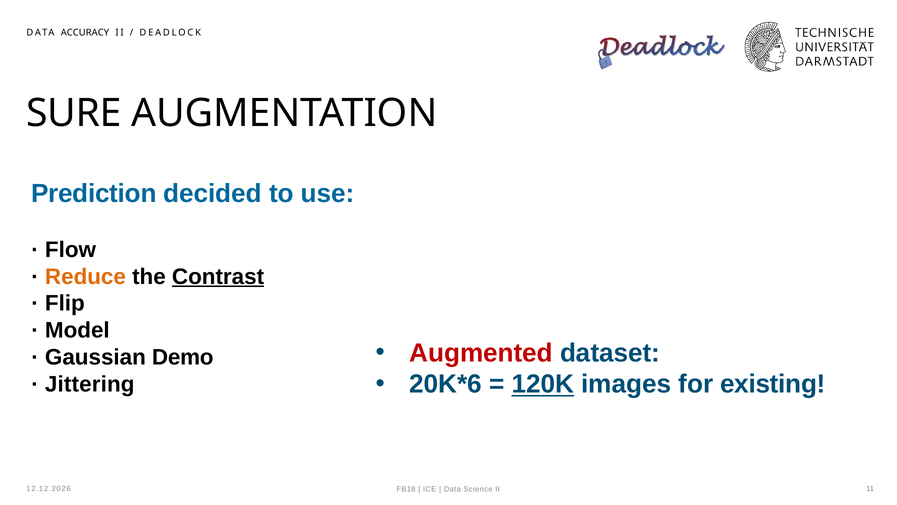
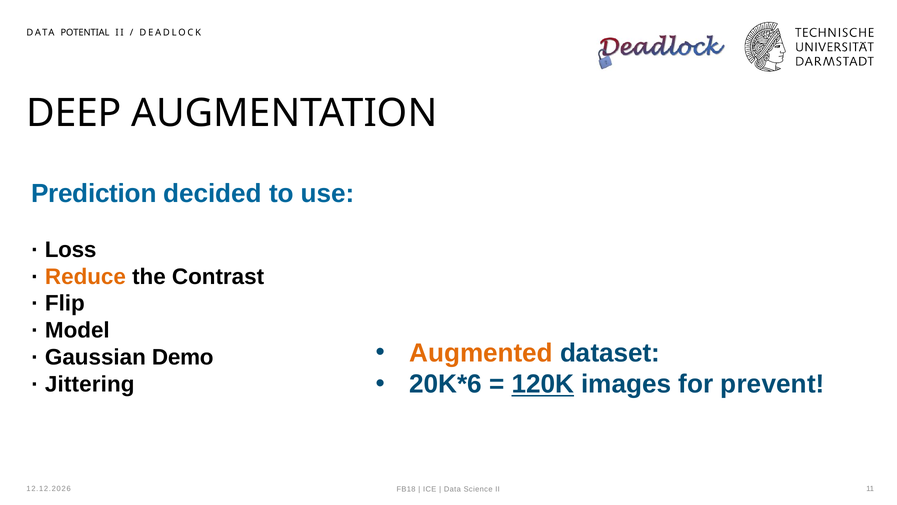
ACCURACY: ACCURACY -> POTENTIAL
SURE: SURE -> DEEP
Flow: Flow -> Loss
Contrast underline: present -> none
Augmented colour: red -> orange
existing: existing -> prevent
